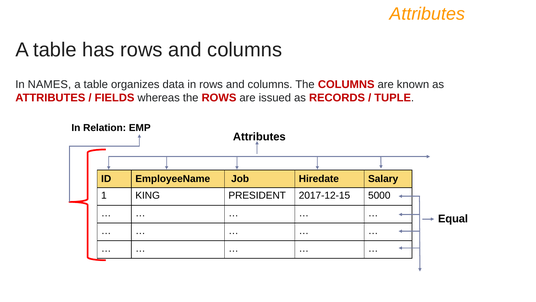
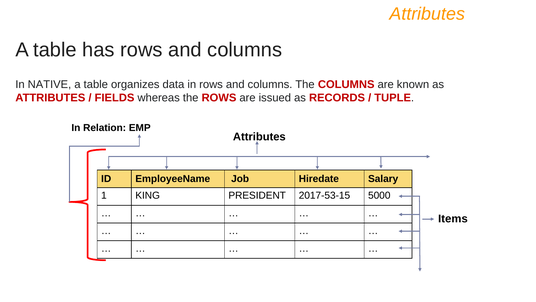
NAMES: NAMES -> NATIVE
2017-12-15: 2017-12-15 -> 2017-53-15
Equal: Equal -> Items
